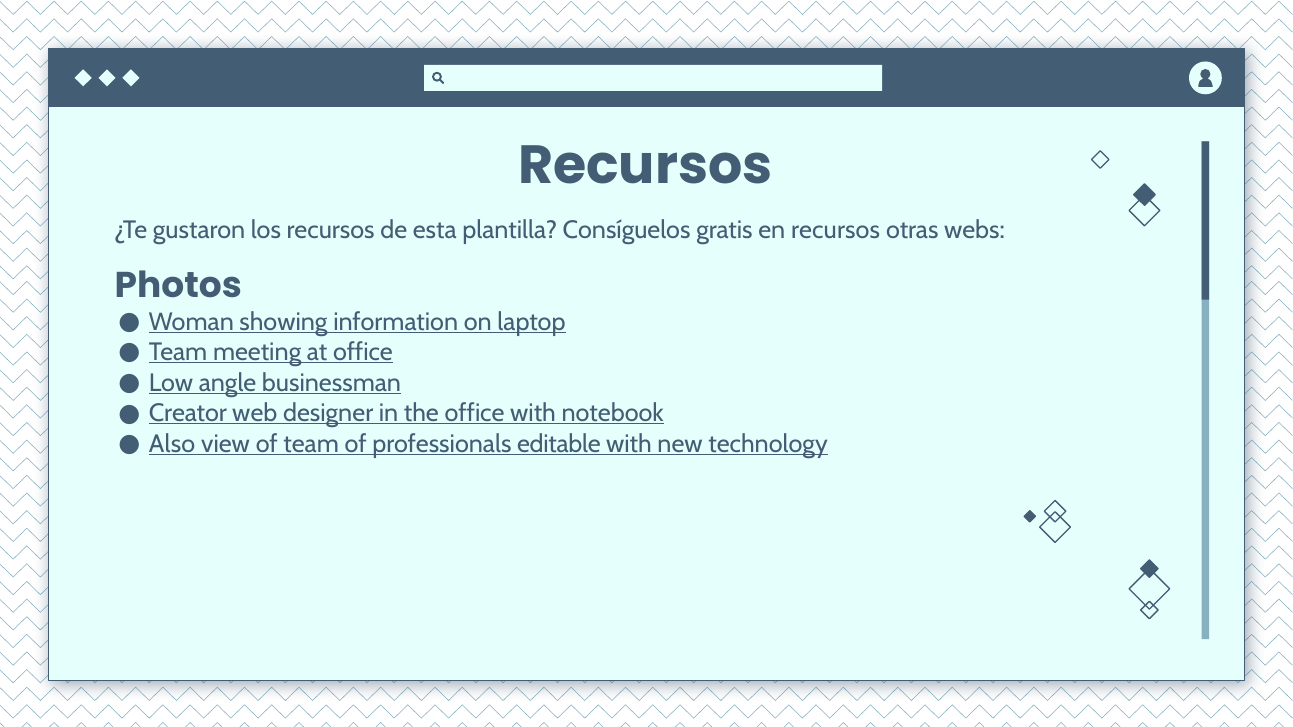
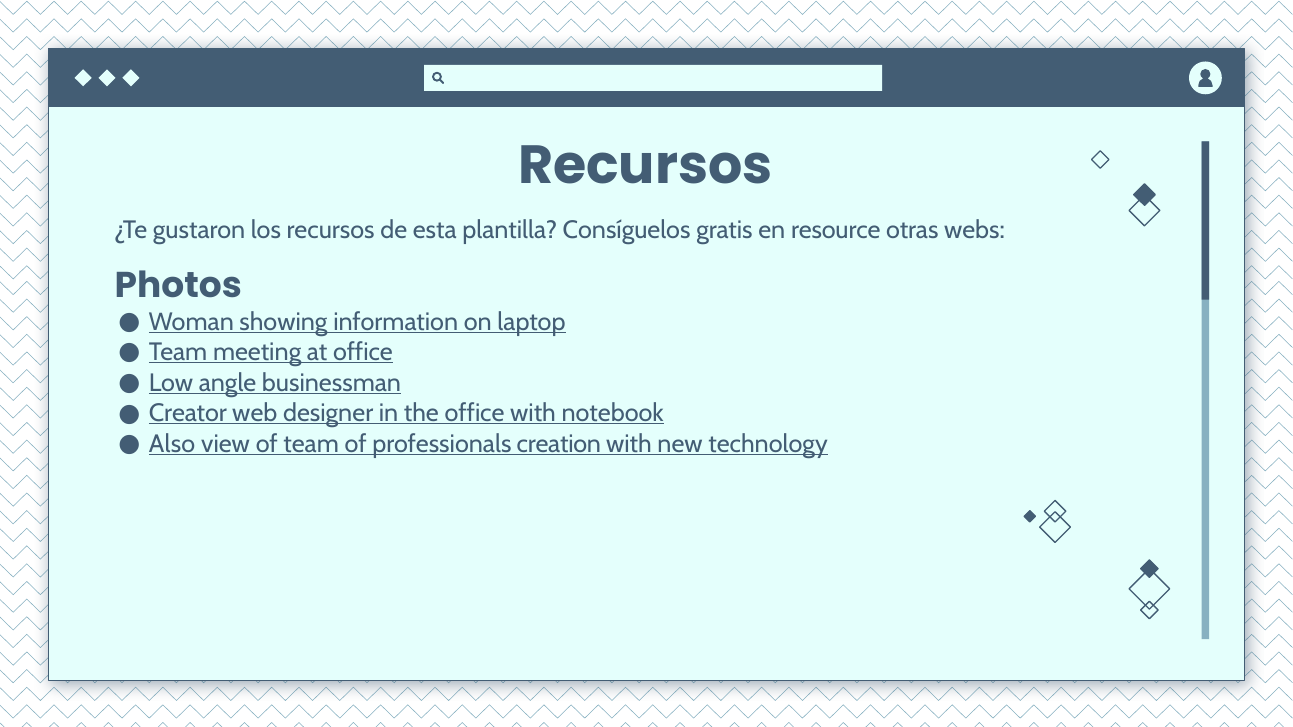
en recursos: recursos -> resource
editable: editable -> creation
